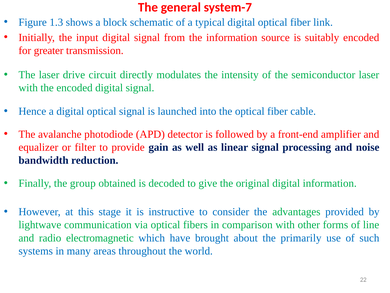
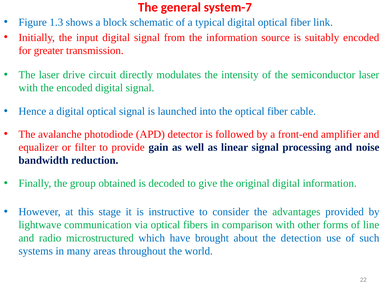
electromagnetic: electromagnetic -> microstructured
primarily: primarily -> detection
